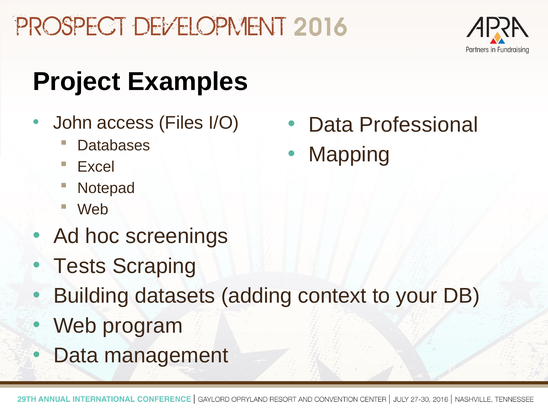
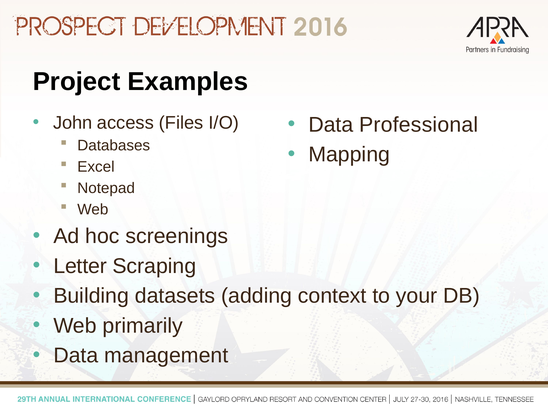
Tests: Tests -> Letter
program: program -> primarily
